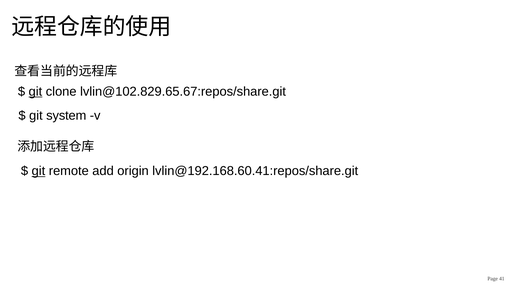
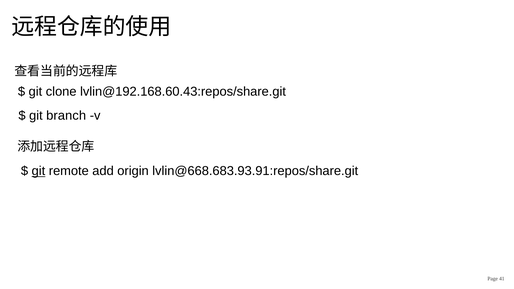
git at (35, 91) underline: present -> none
lvlin@102.829.65.67:repos/share.git: lvlin@102.829.65.67:repos/share.git -> lvlin@192.168.60.43:repos/share.git
system: system -> branch
lvlin@192.168.60.41:repos/share.git: lvlin@192.168.60.41:repos/share.git -> lvlin@668.683.93.91:repos/share.git
